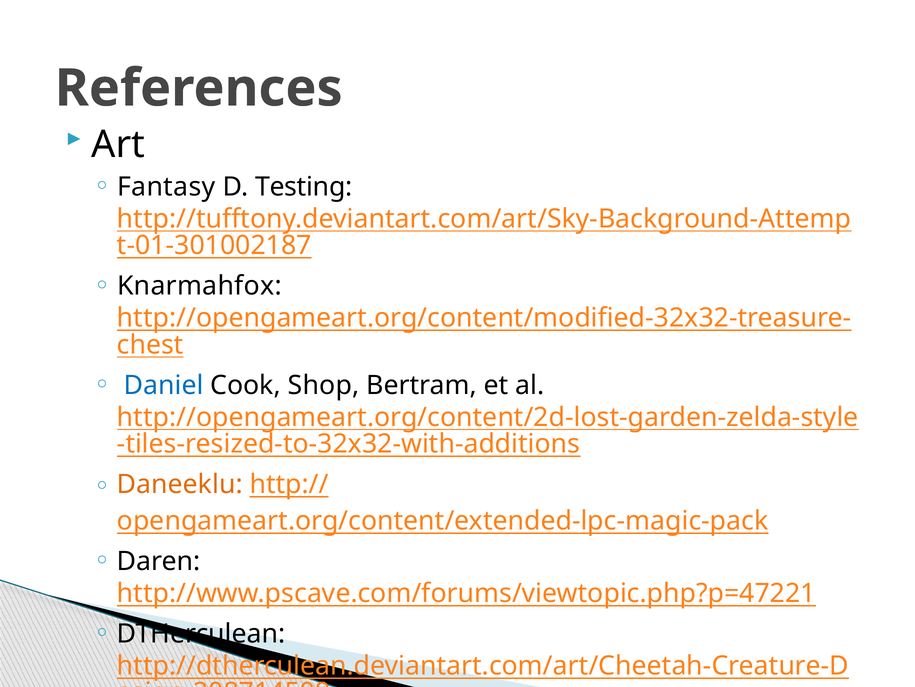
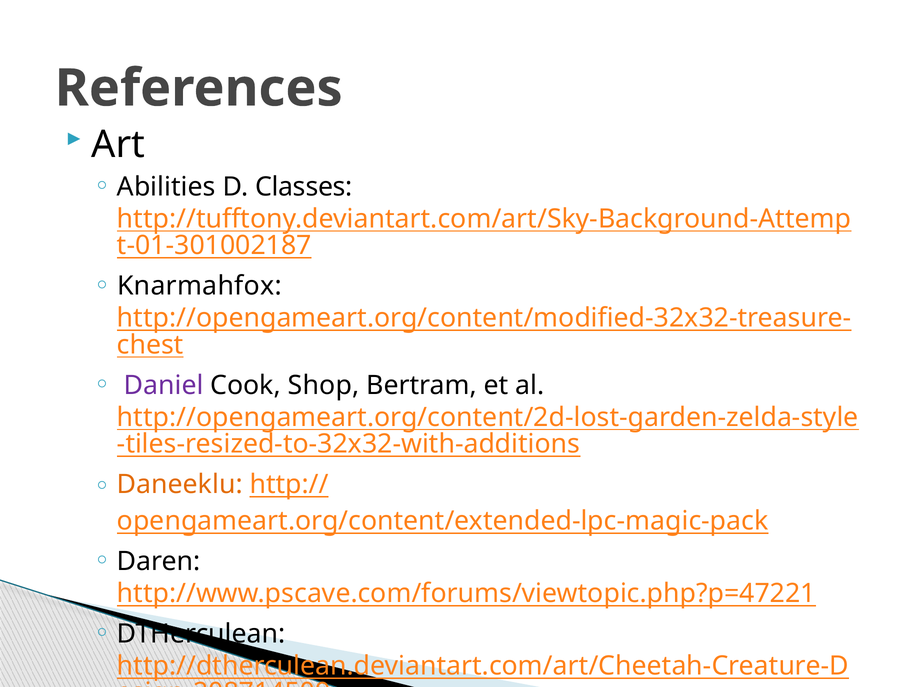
Fantasy: Fantasy -> Abilities
Testing: Testing -> Classes
Daniel colour: blue -> purple
